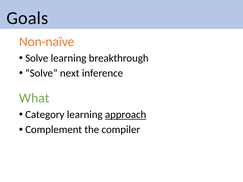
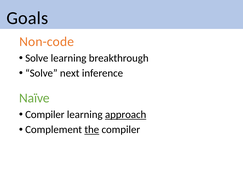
Non-naïve: Non-naïve -> Non-code
What: What -> Naïve
Category at (45, 115): Category -> Compiler
the underline: none -> present
